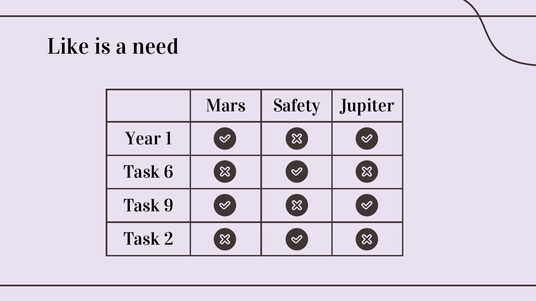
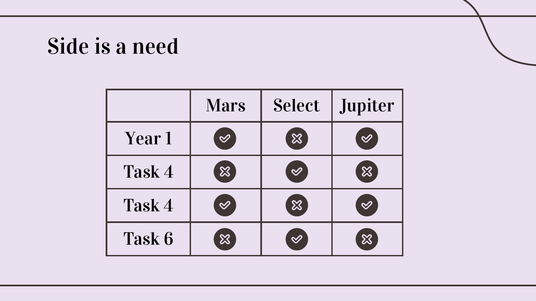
Like: Like -> Side
Safety: Safety -> Select
6 at (169, 172): 6 -> 4
9 at (169, 206): 9 -> 4
2: 2 -> 6
